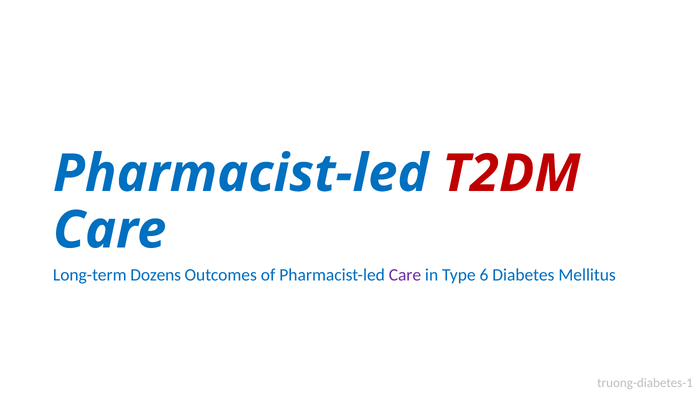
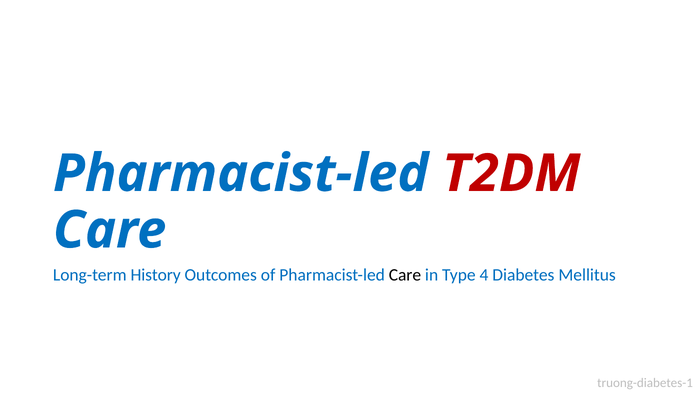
Dozens: Dozens -> History
Care at (405, 275) colour: purple -> black
6: 6 -> 4
